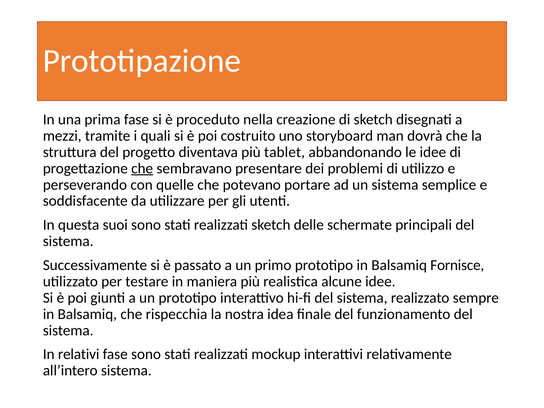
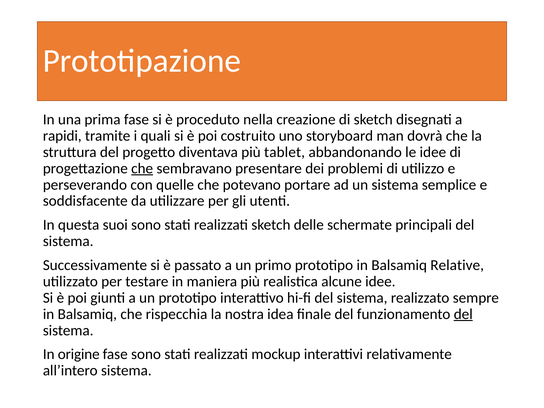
mezzi: mezzi -> rapidi
Fornisce: Fornisce -> Relative
del at (463, 314) underline: none -> present
relativi: relativi -> origine
